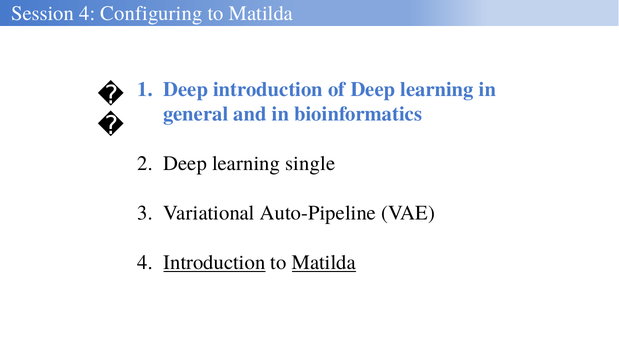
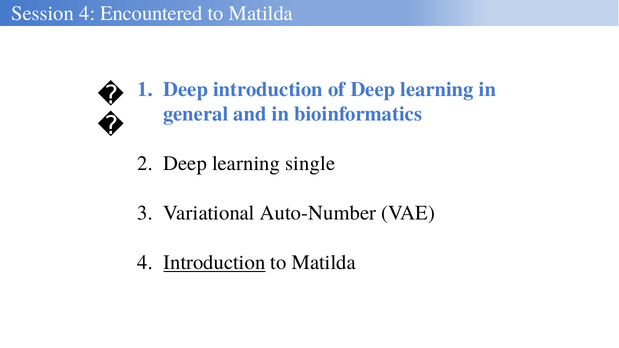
Configuring: Configuring -> Encountered
Auto-Pipeline: Auto-Pipeline -> Auto-Number
Matilda at (324, 263) underline: present -> none
